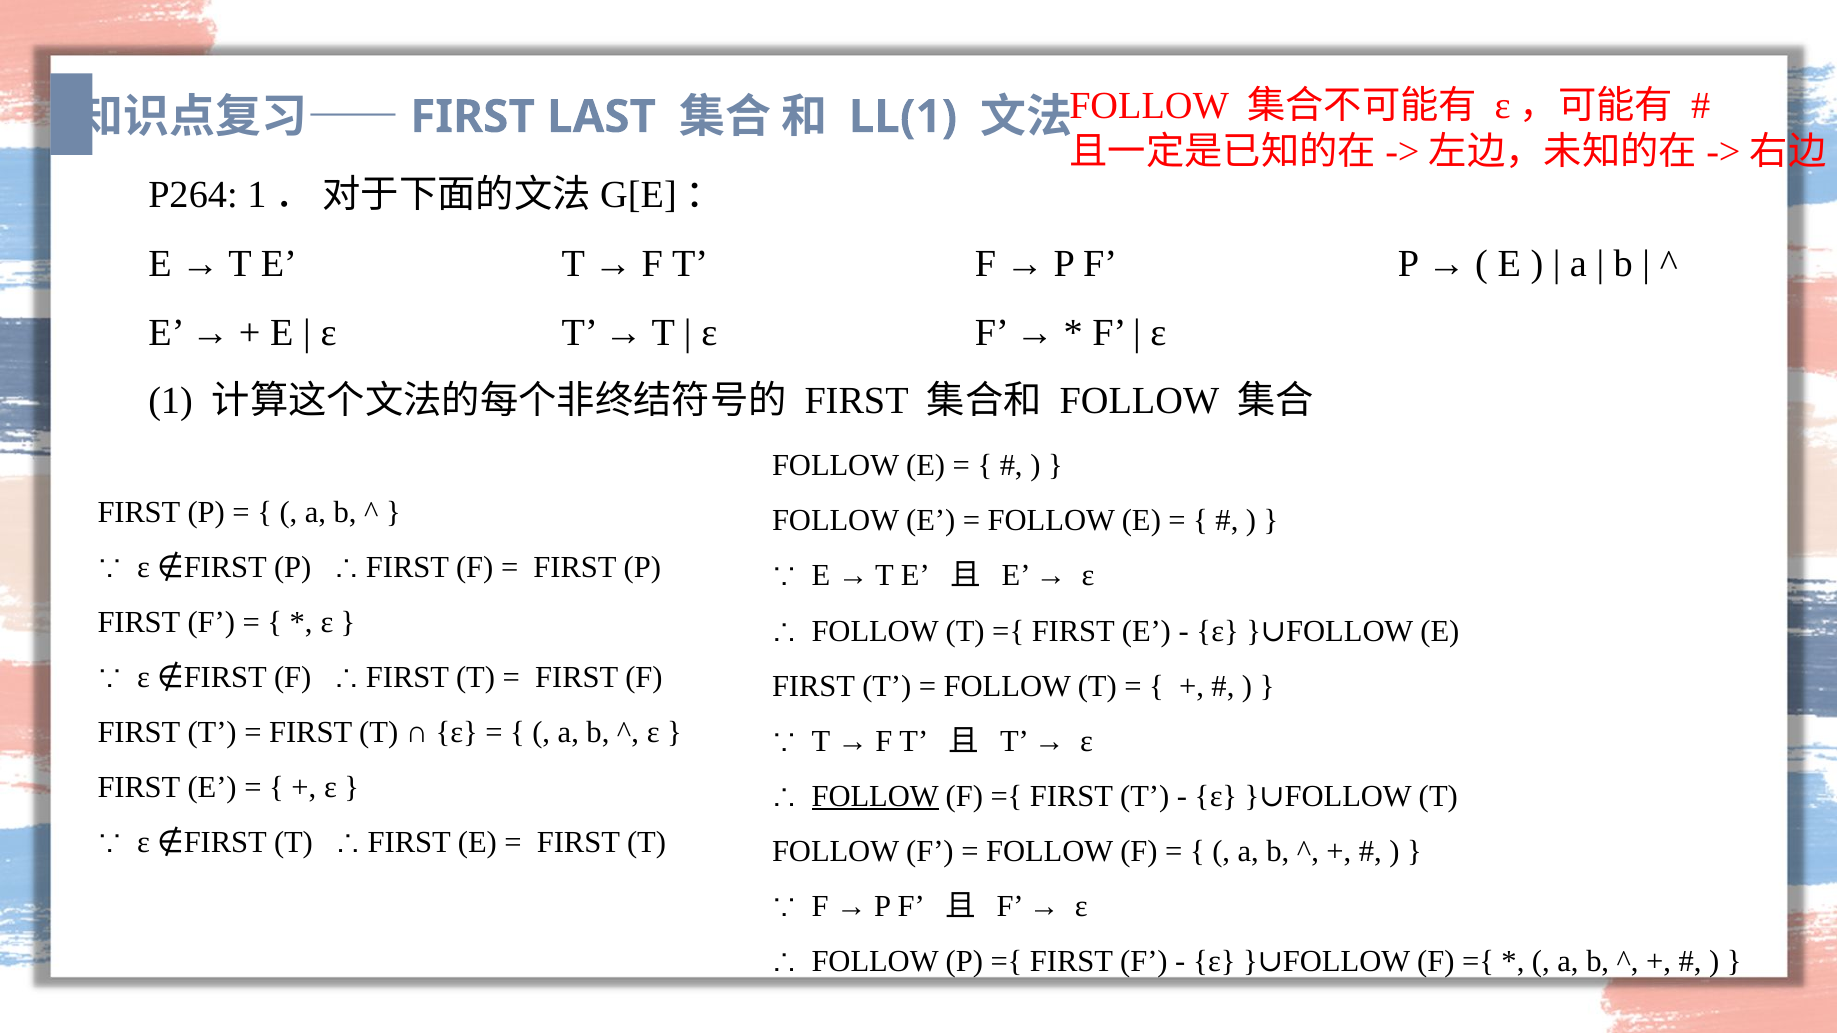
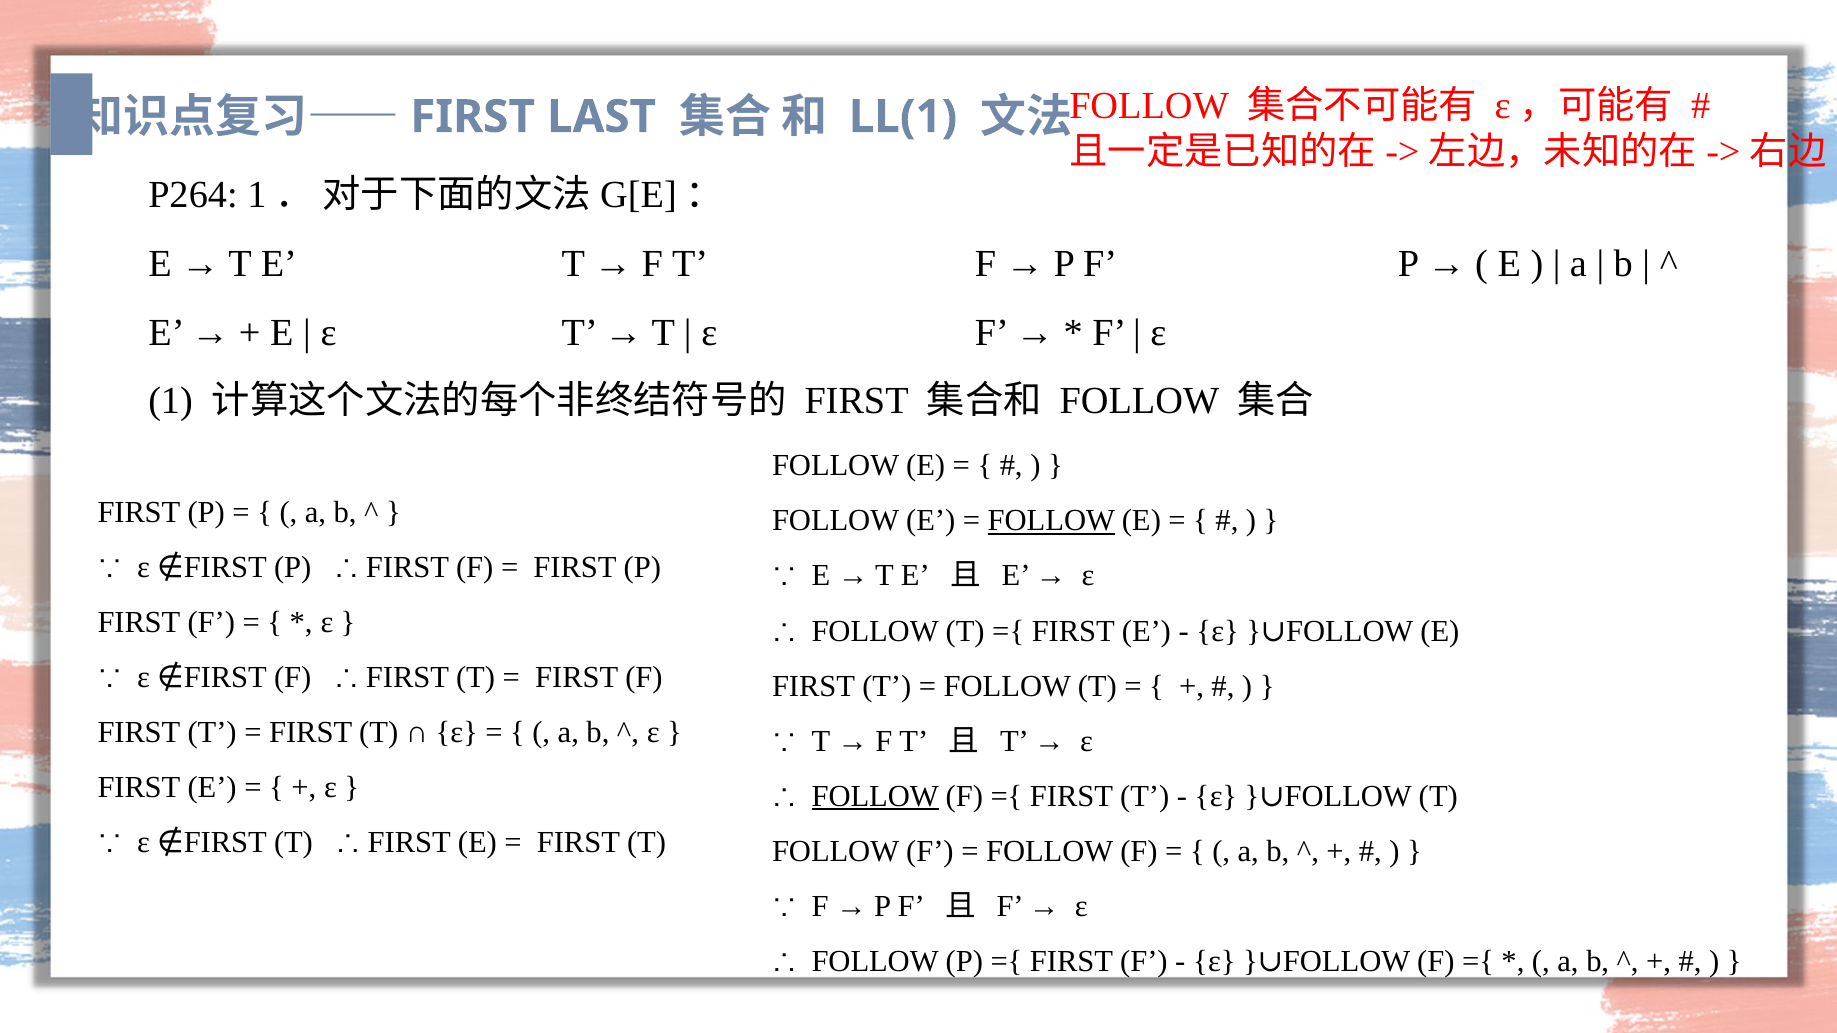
FOLLOW at (1051, 521) underline: none -> present
